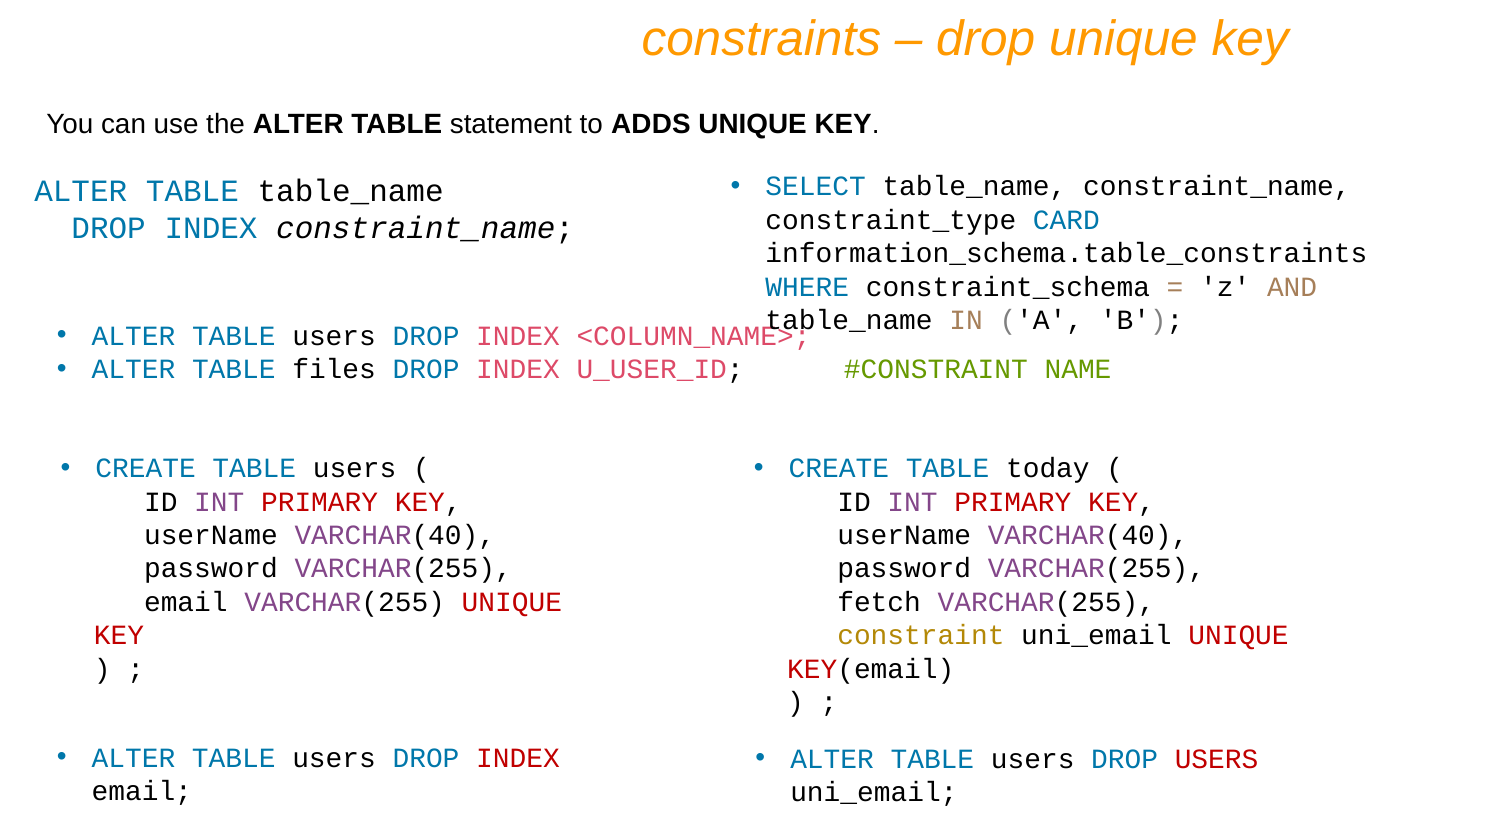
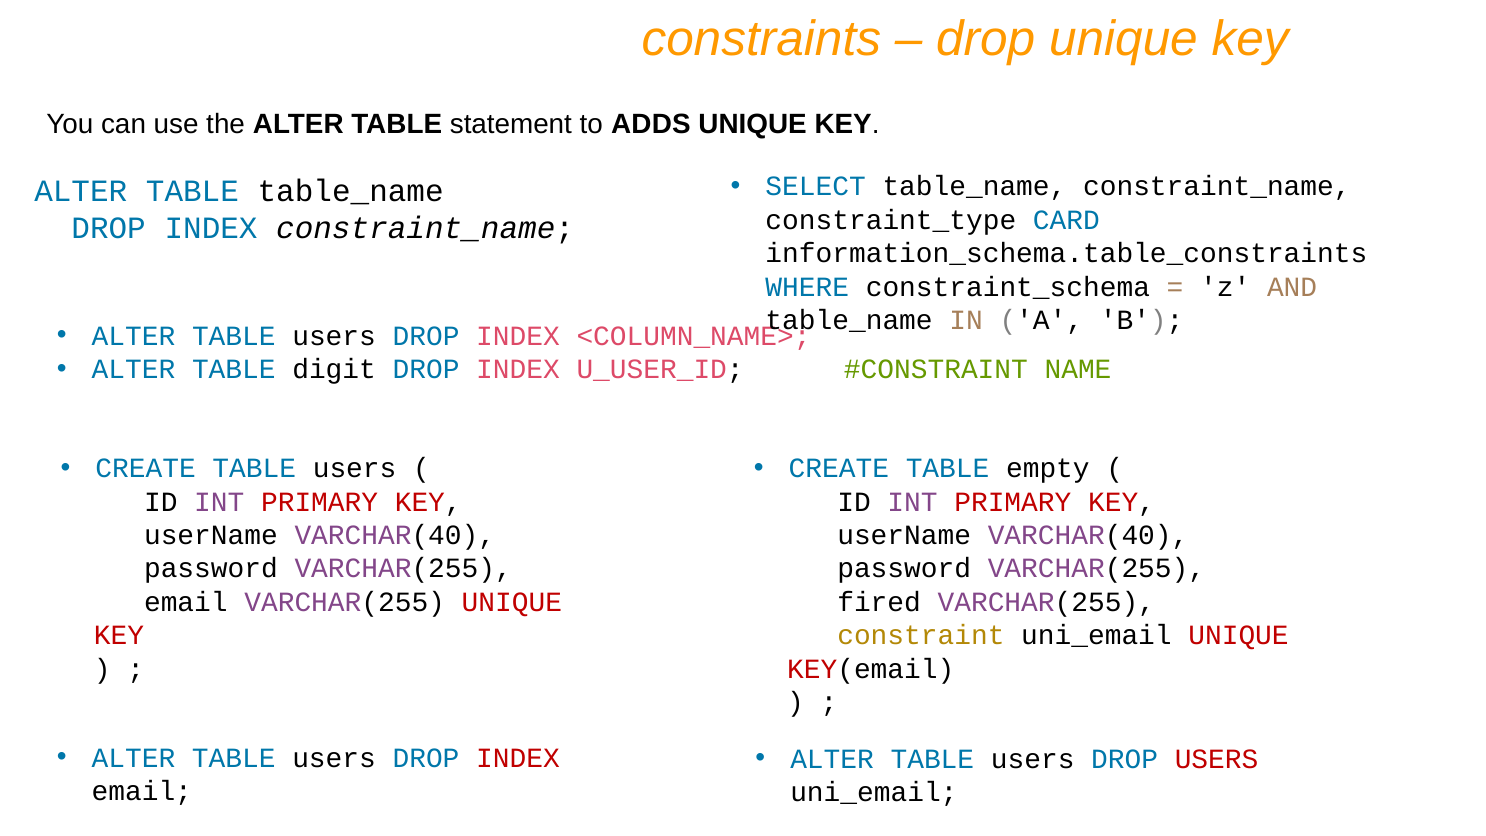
files: files -> digit
today: today -> empty
fetch: fetch -> fired
